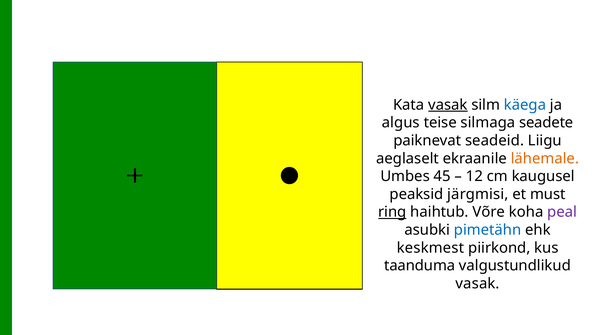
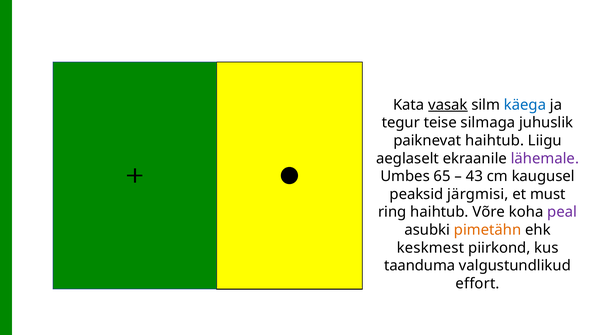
algus: algus -> tegur
seadete: seadete -> juhuslik
paiknevat seadeid: seadeid -> haihtub
lähemale colour: orange -> purple
45: 45 -> 65
12: 12 -> 43
ring underline: present -> none
pimetähn colour: blue -> orange
vasak at (478, 283): vasak -> effort
